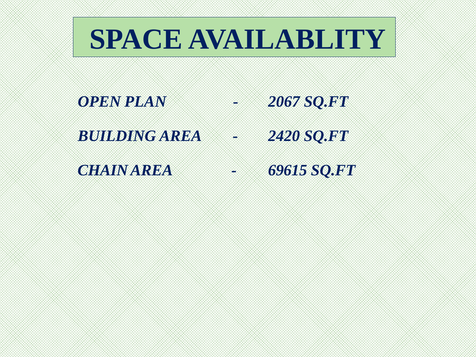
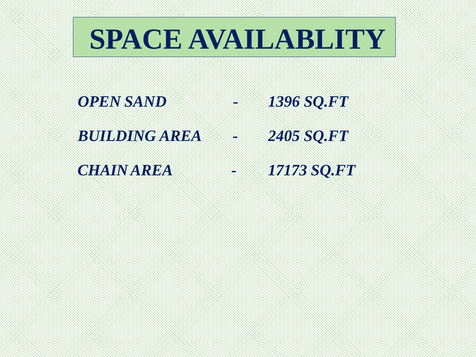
PLAN: PLAN -> SAND
2067: 2067 -> 1396
2420: 2420 -> 2405
69615: 69615 -> 17173
